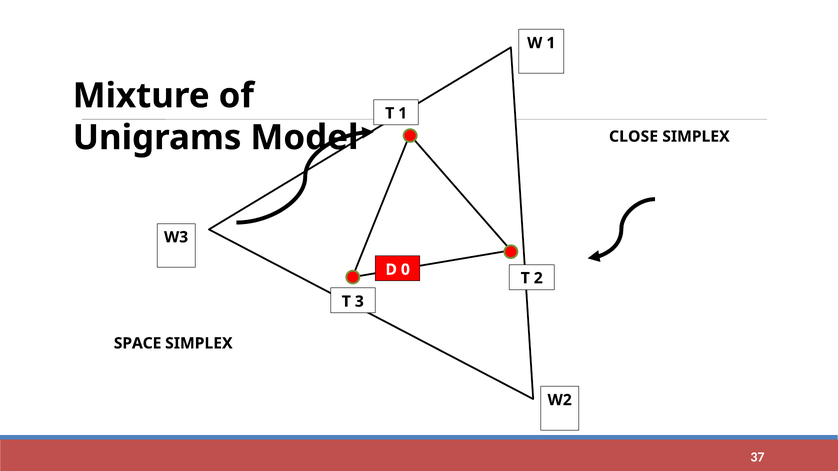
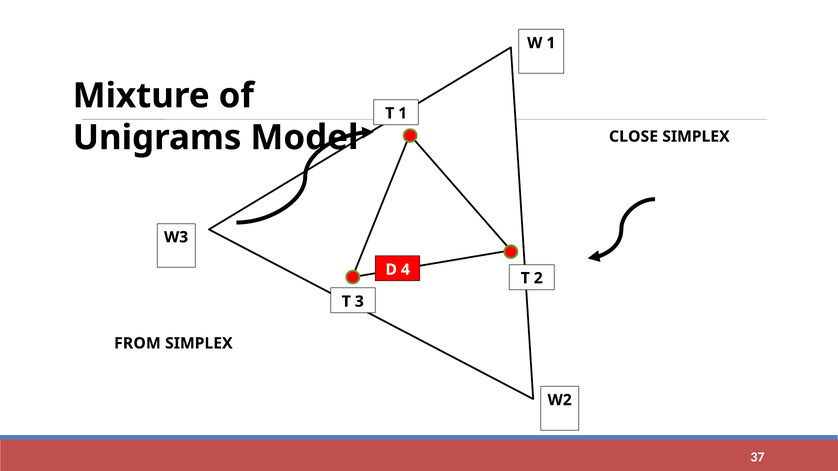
0: 0 -> 4
SPACE: SPACE -> FROM
